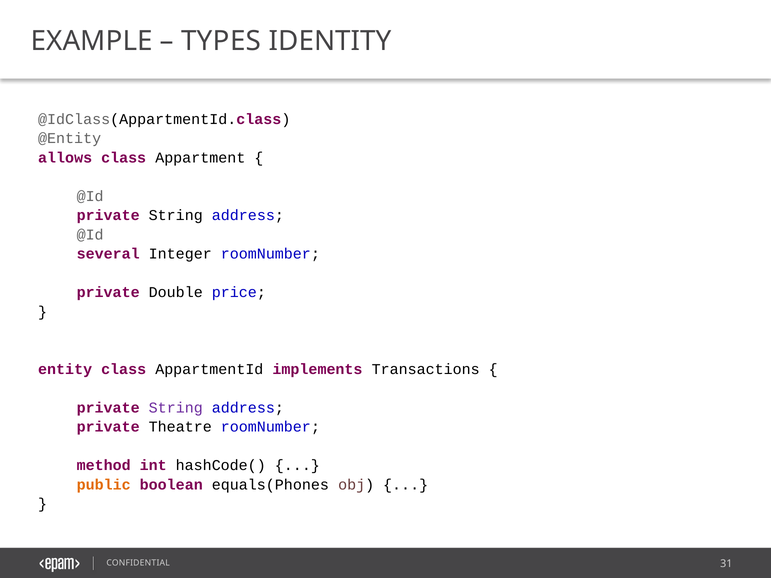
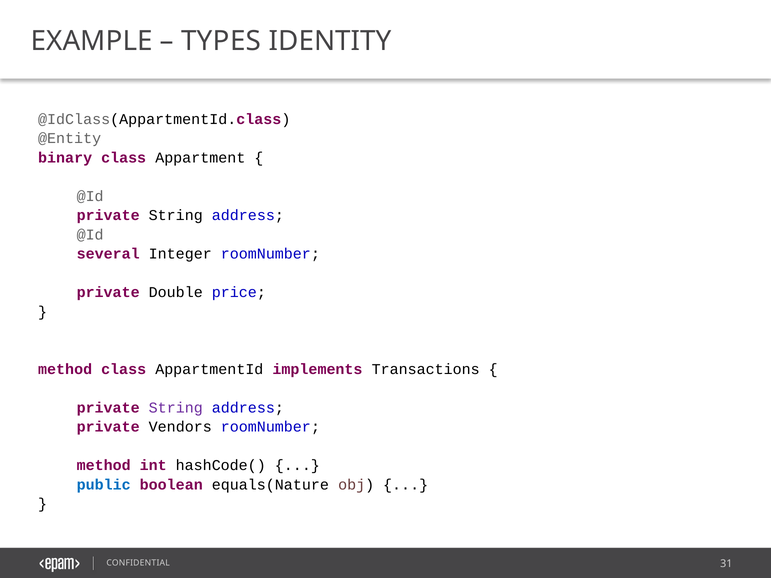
allows: allows -> binary
entity at (65, 370): entity -> method
Theatre: Theatre -> Vendors
public colour: orange -> blue
equals(Phones: equals(Phones -> equals(Nature
